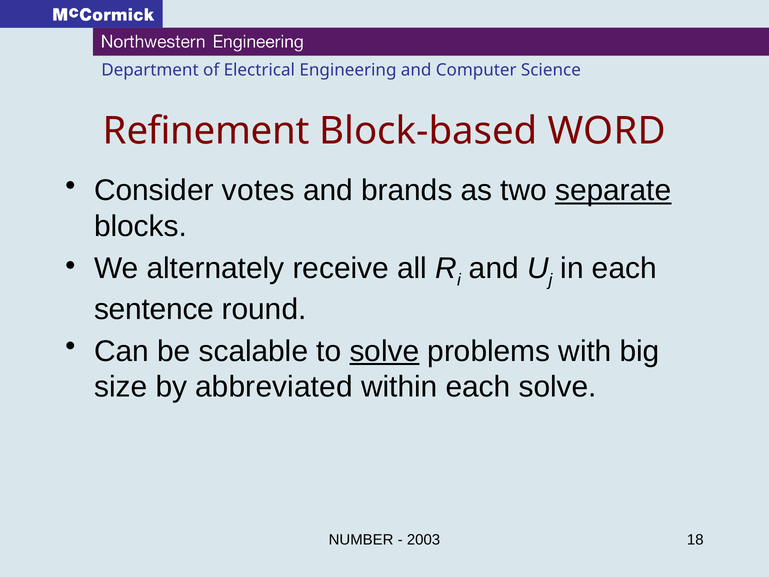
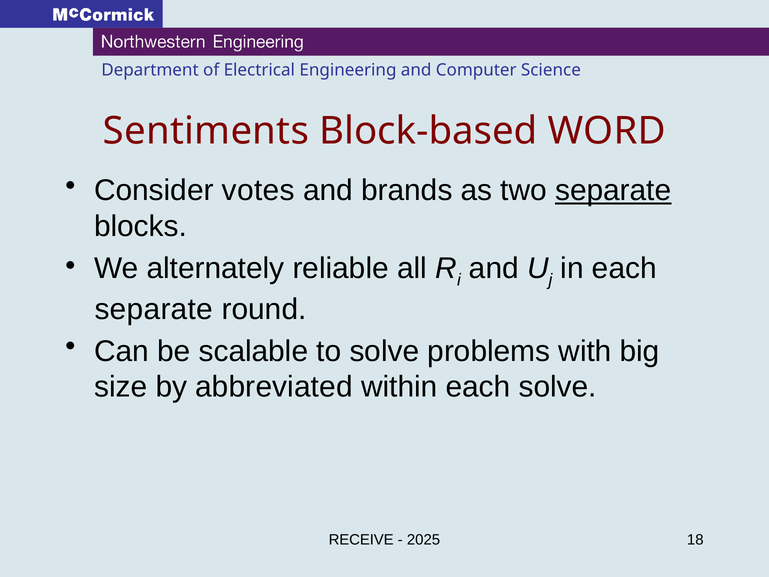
Refinement: Refinement -> Sentiments
receive: receive -> reliable
sentence at (154, 309): sentence -> separate
solve at (384, 351) underline: present -> none
NUMBER: NUMBER -> RECEIVE
2003: 2003 -> 2025
